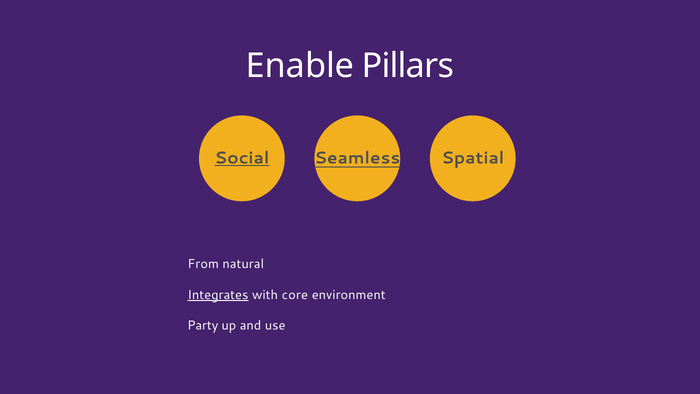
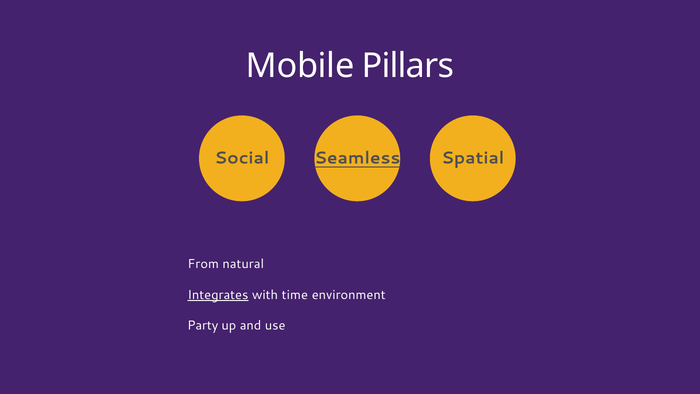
Enable: Enable -> Mobile
Social underline: present -> none
core: core -> time
